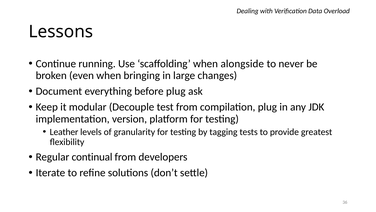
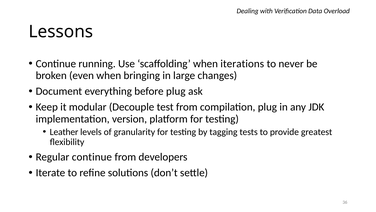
alongside: alongside -> iterations
Regular continual: continual -> continue
